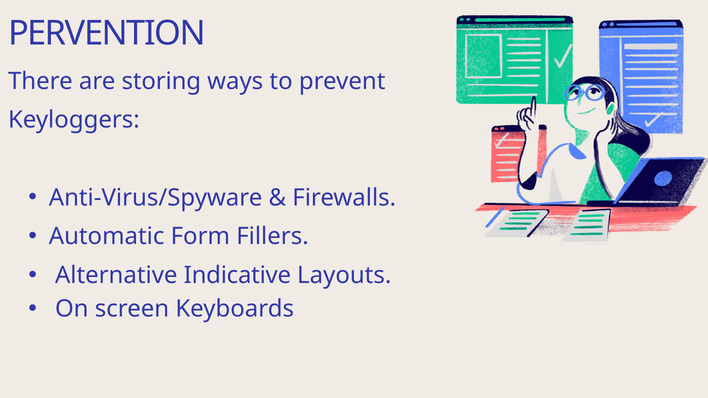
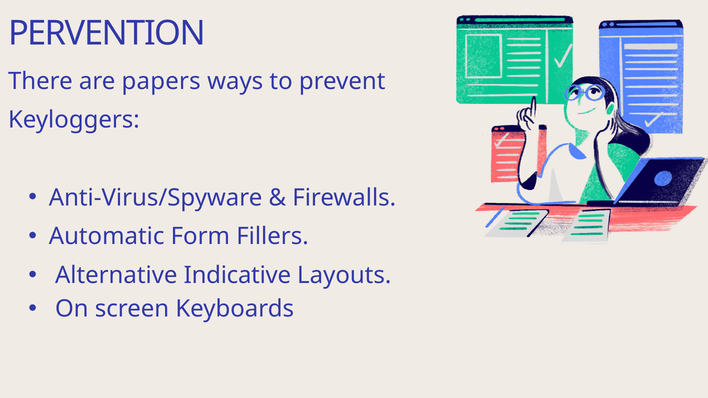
storing: storing -> papers
